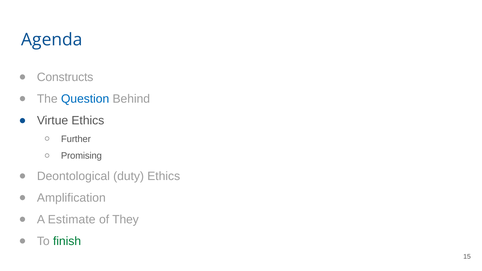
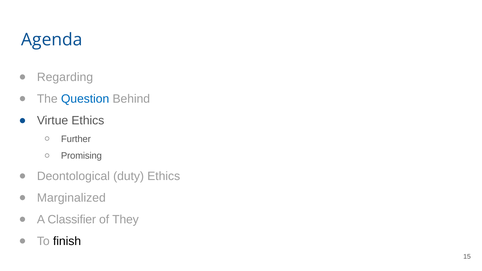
Constructs: Constructs -> Regarding
Amplification: Amplification -> Marginalized
Estimate: Estimate -> Classifier
finish colour: green -> black
